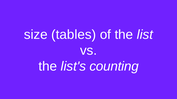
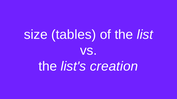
counting: counting -> creation
